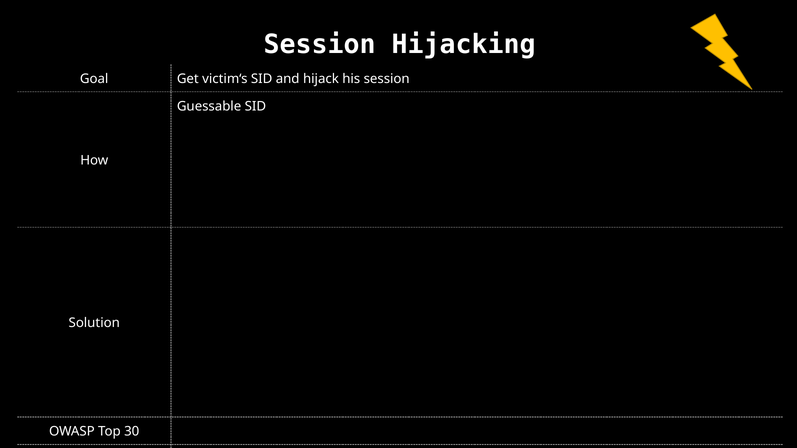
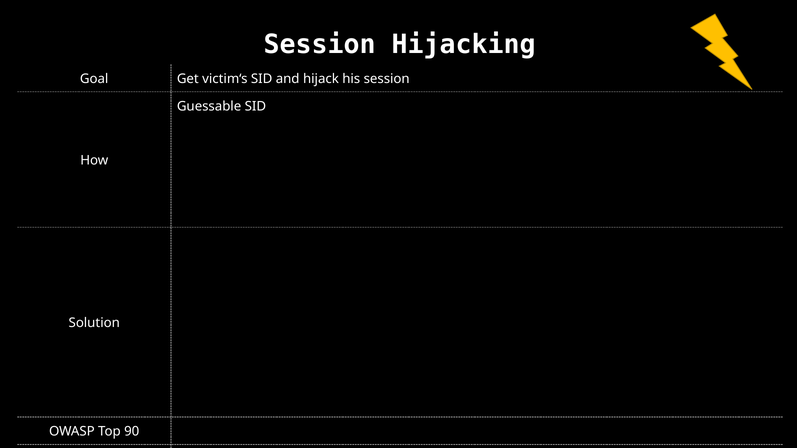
30: 30 -> 90
